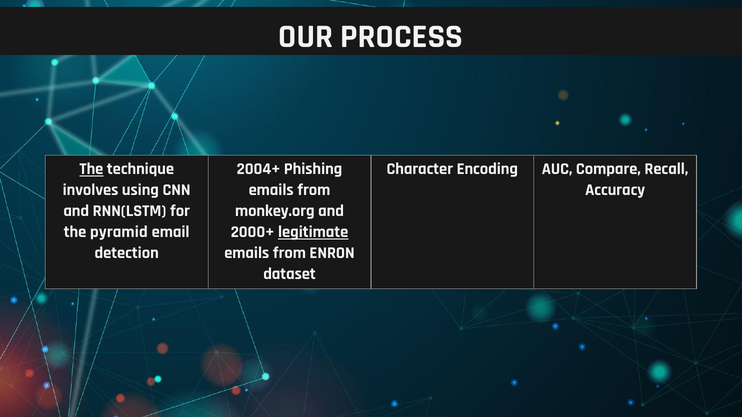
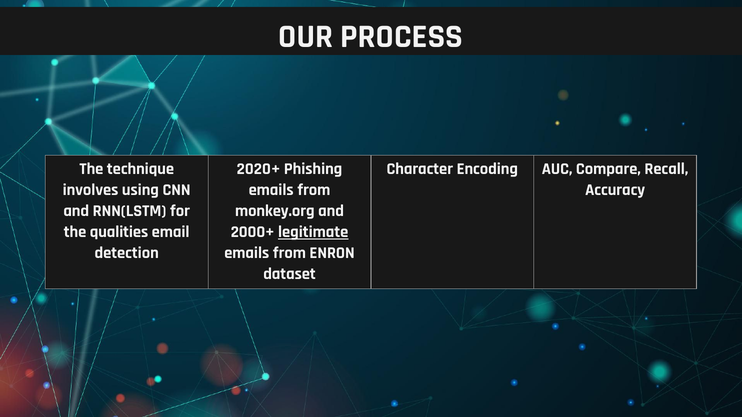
The at (91, 169) underline: present -> none
2004+: 2004+ -> 2020+
pyramid: pyramid -> qualities
